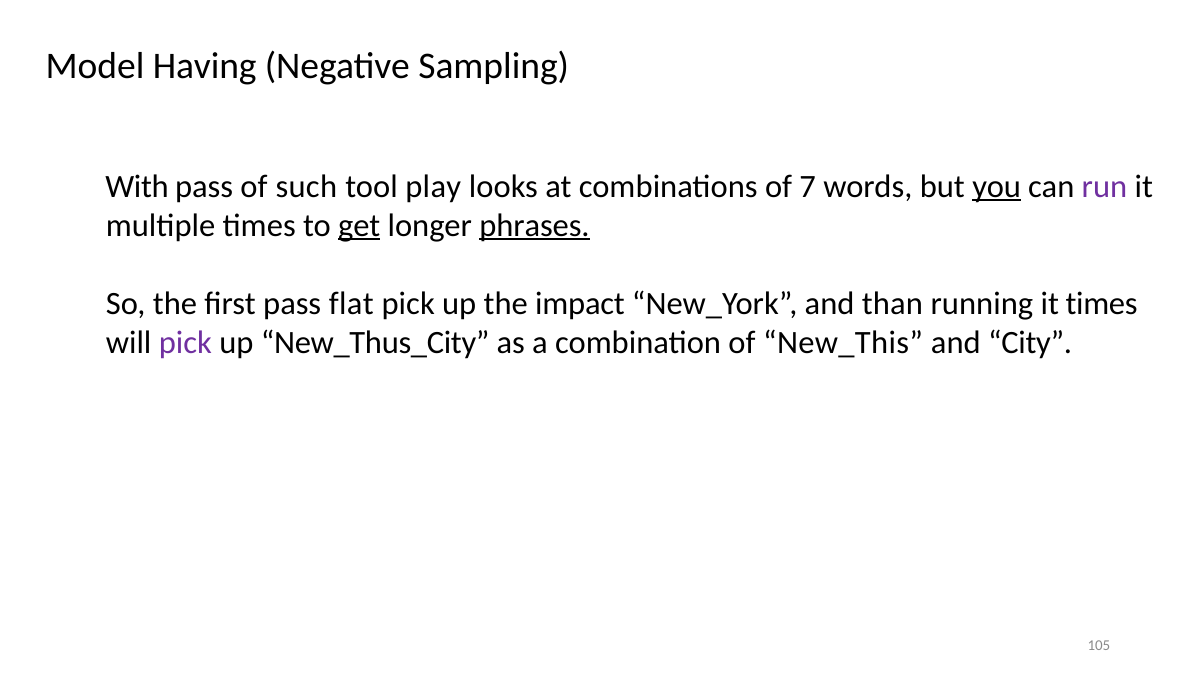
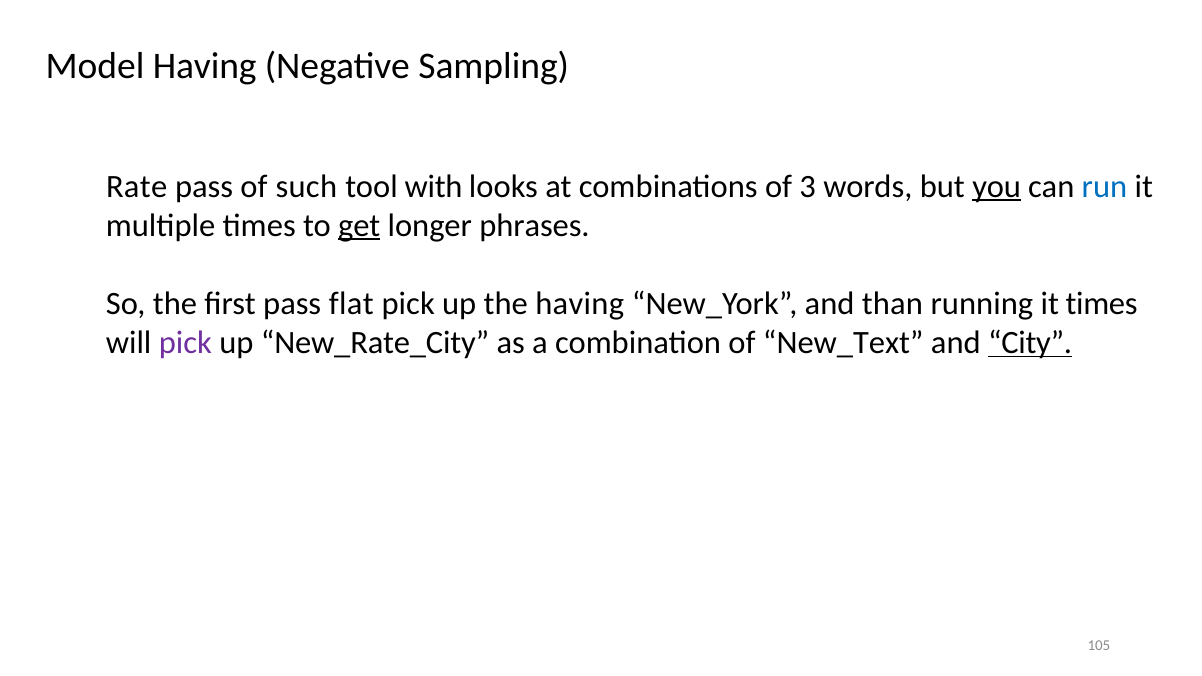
With: With -> Rate
play: play -> with
7: 7 -> 3
run colour: purple -> blue
phrases underline: present -> none
the impact: impact -> having
New_Thus_City: New_Thus_City -> New_Rate_City
New_This: New_This -> New_Text
City underline: none -> present
